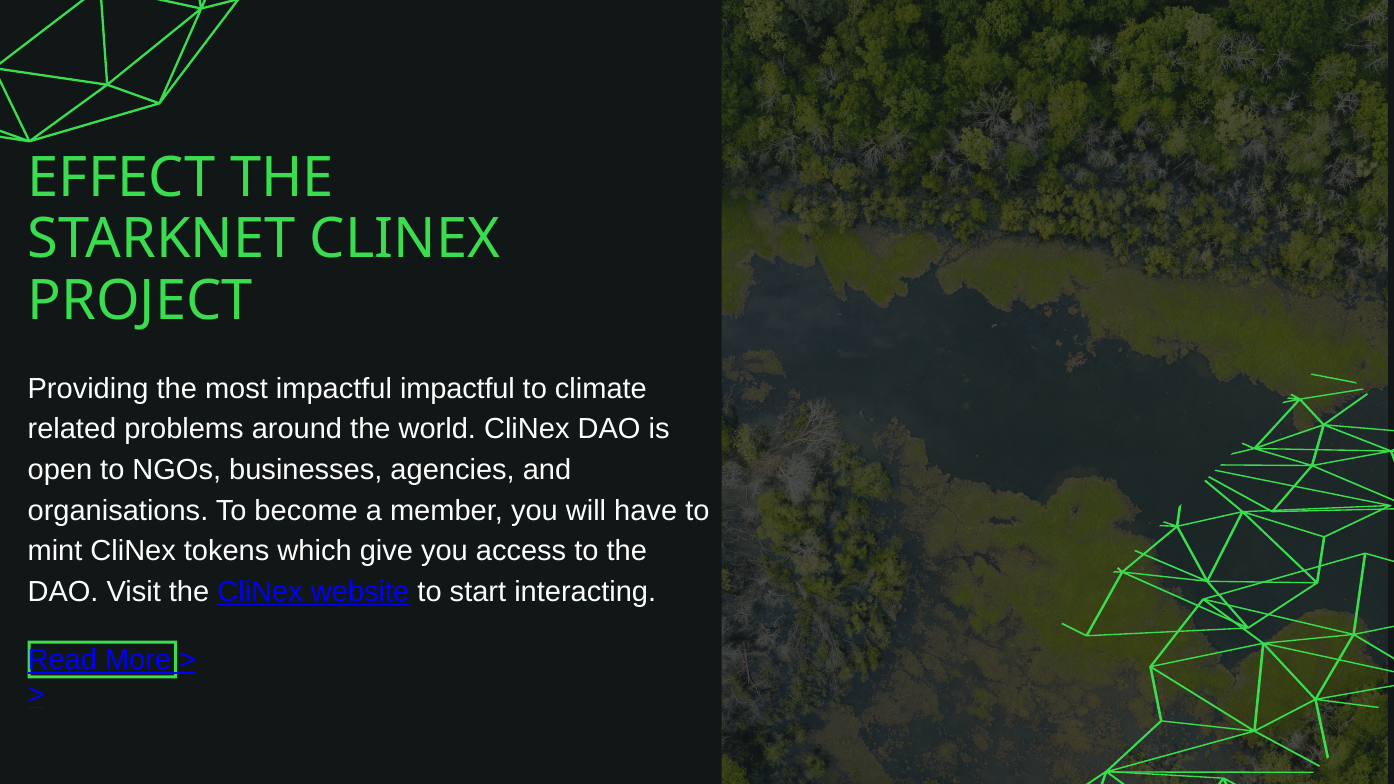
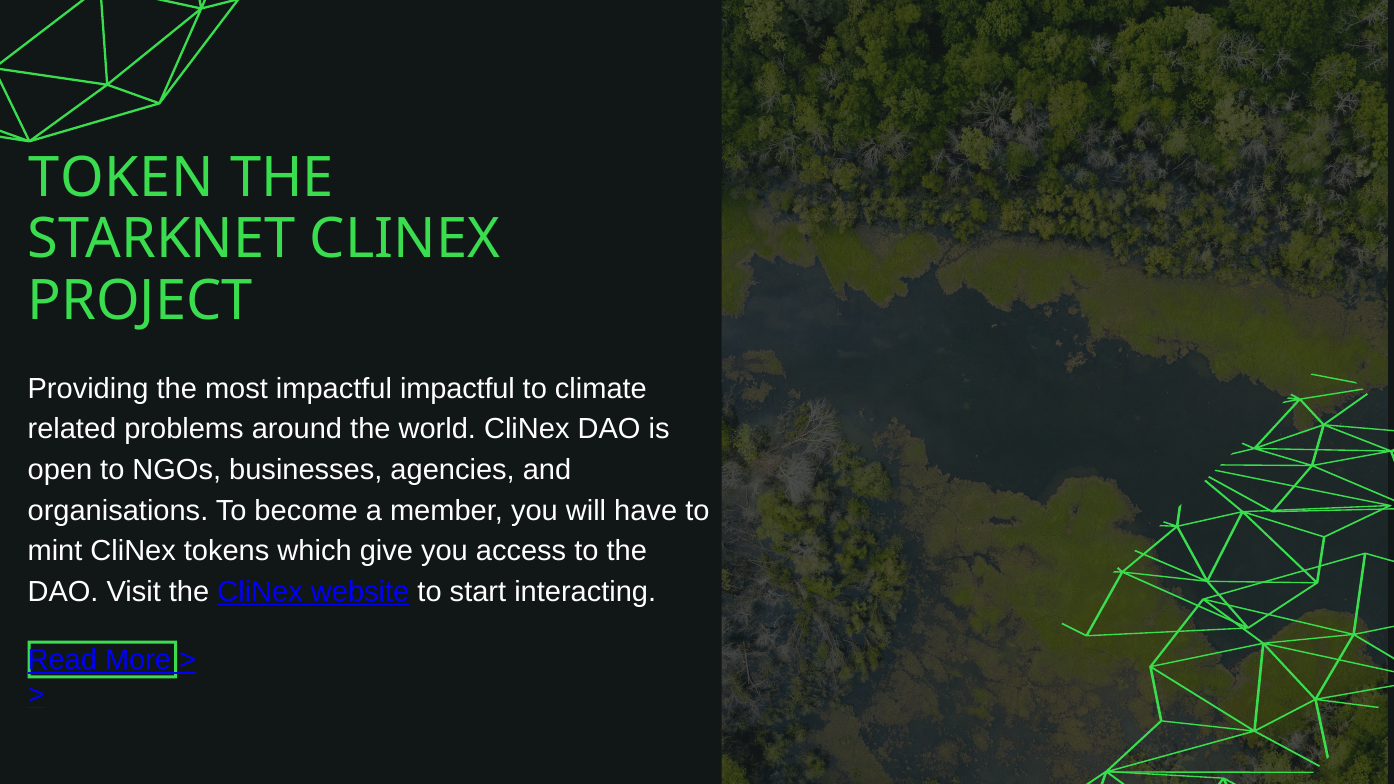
EFFECT: EFFECT -> TOKEN
